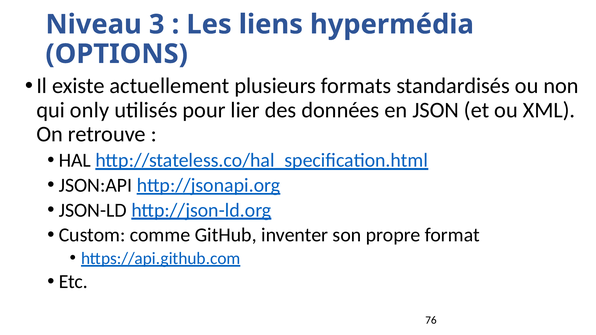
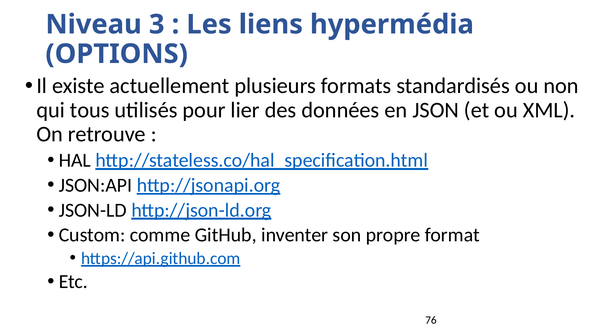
only: only -> tous
